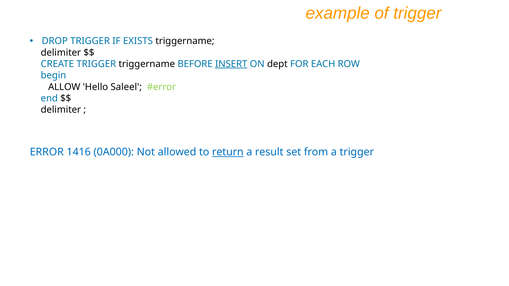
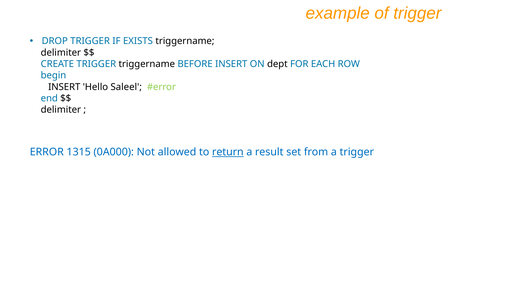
INSERT at (231, 64) underline: present -> none
ALLOW at (64, 87): ALLOW -> INSERT
1416: 1416 -> 1315
